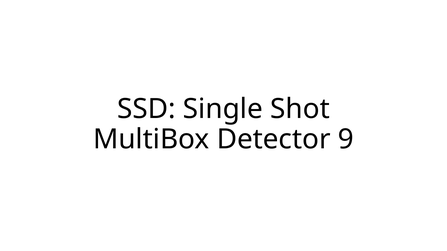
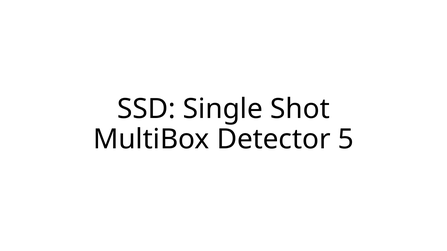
9: 9 -> 5
